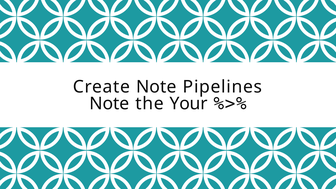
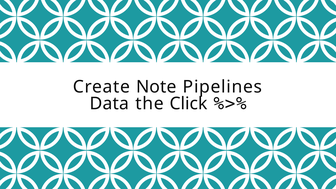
Note at (109, 104): Note -> Data
Your: Your -> Click
